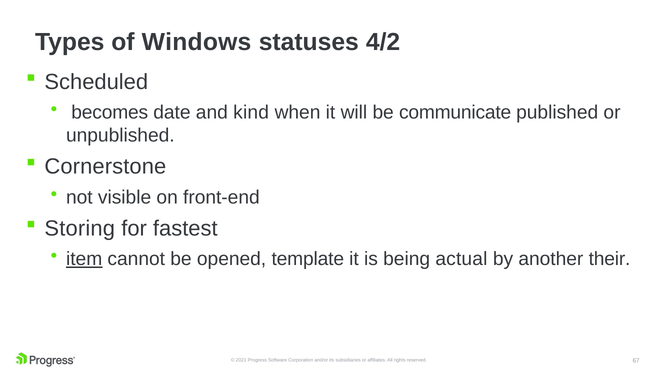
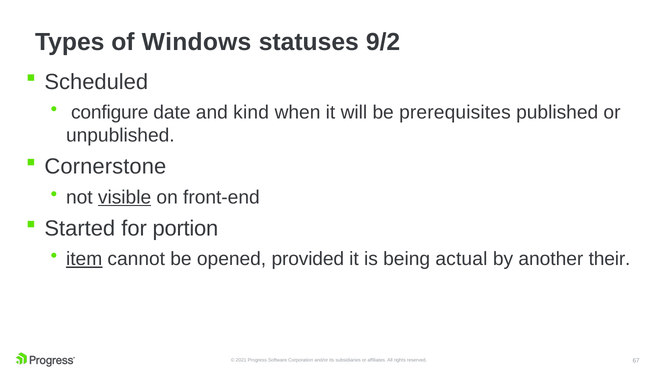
4/2: 4/2 -> 9/2
becomes: becomes -> configure
communicate: communicate -> prerequisites
visible underline: none -> present
Storing: Storing -> Started
fastest: fastest -> portion
template: template -> provided
